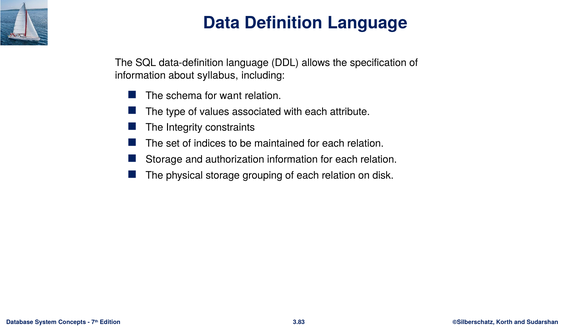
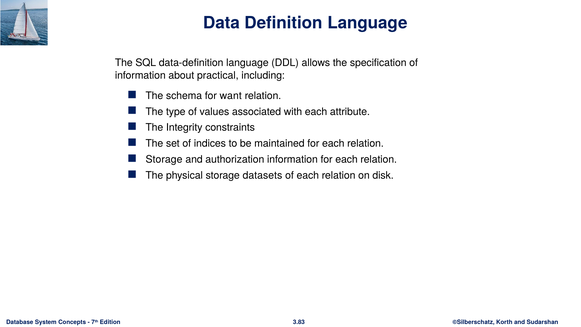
syllabus: syllabus -> practical
grouping: grouping -> datasets
